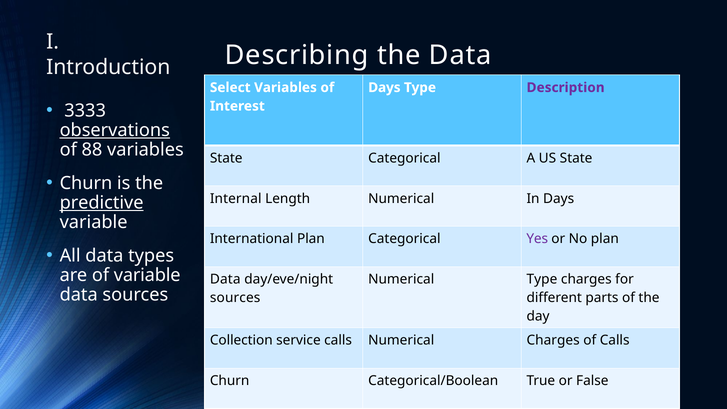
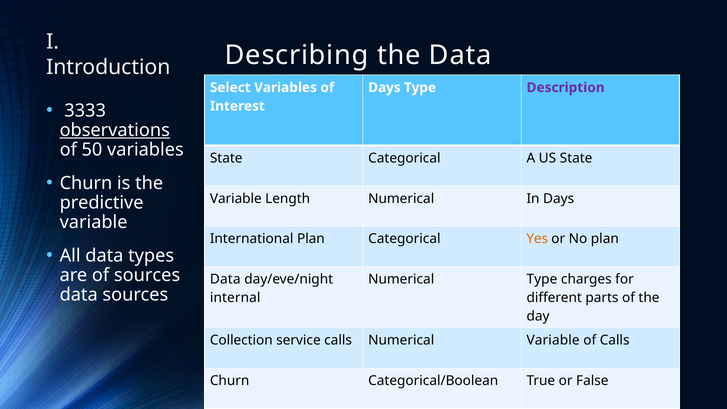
88: 88 -> 50
Internal at (236, 199): Internal -> Variable
predictive underline: present -> none
Yes colour: purple -> orange
of variable: variable -> sources
sources at (235, 298): sources -> internal
Numerical Charges: Charges -> Variable
